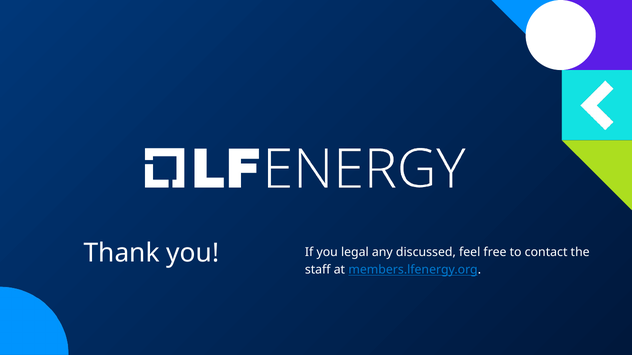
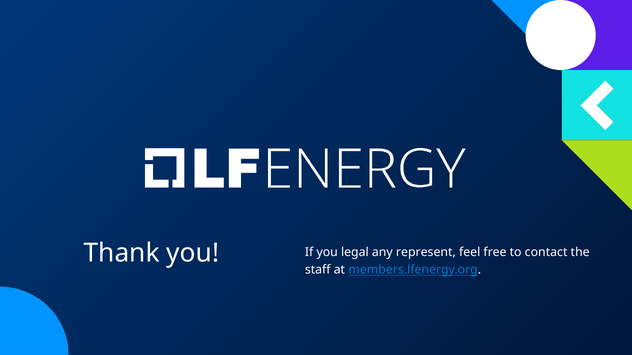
discussed: discussed -> represent
